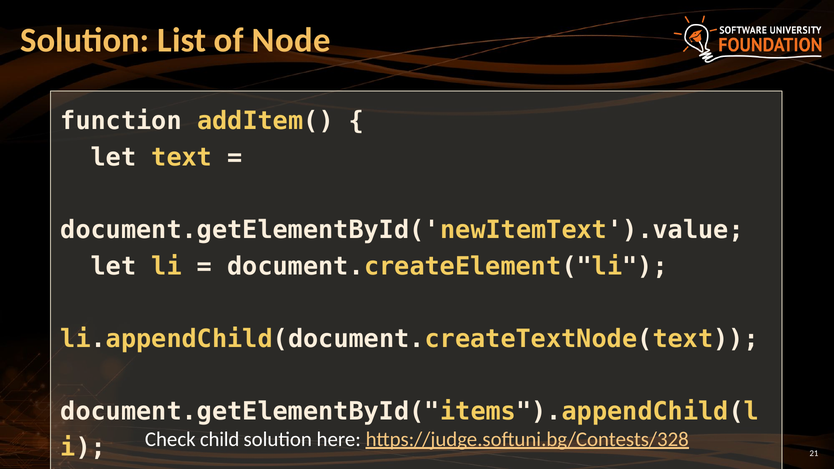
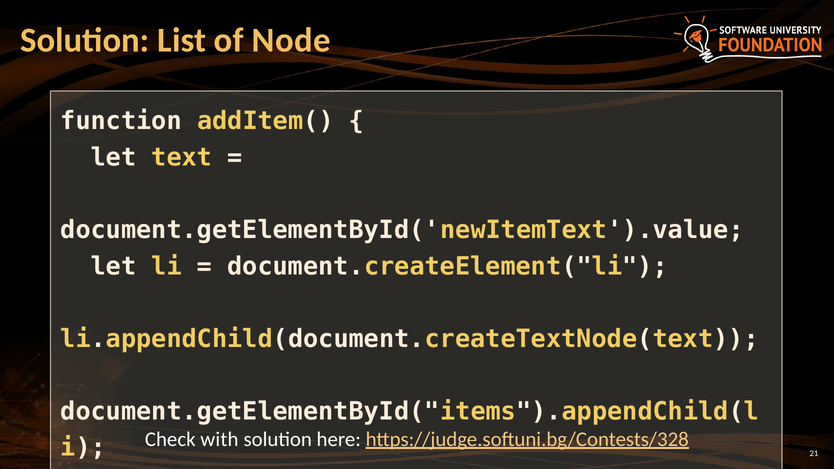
child: child -> with
